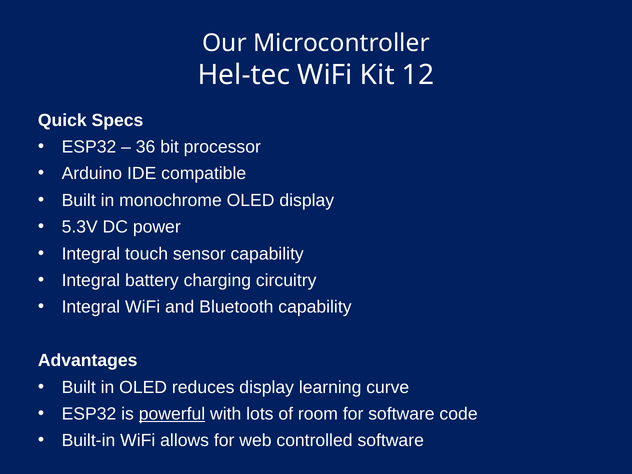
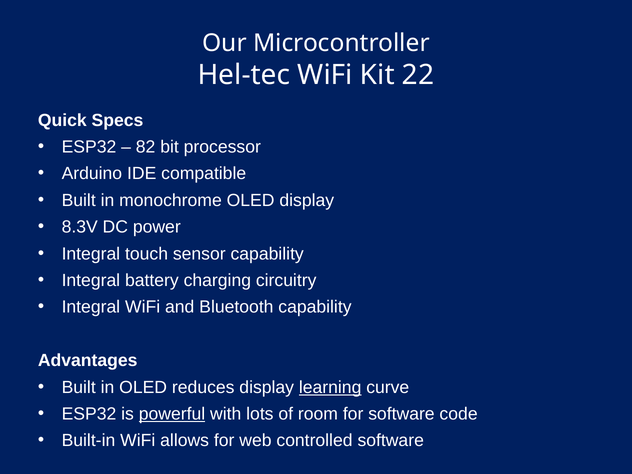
12: 12 -> 22
36: 36 -> 82
5.3V: 5.3V -> 8.3V
learning underline: none -> present
